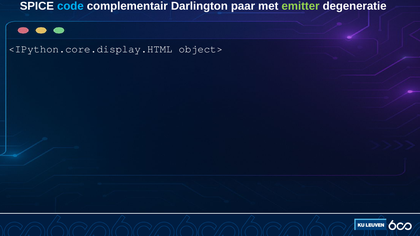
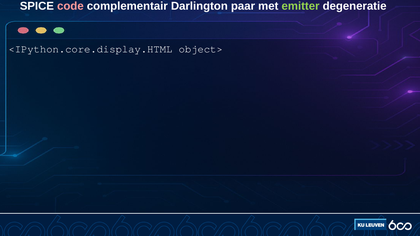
code colour: light blue -> pink
